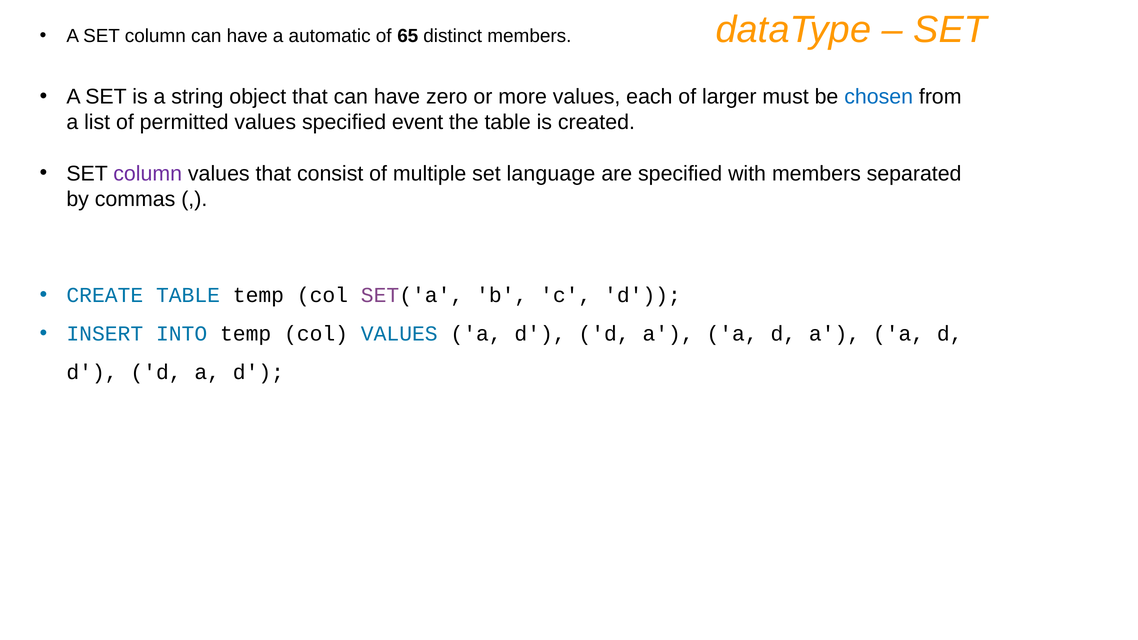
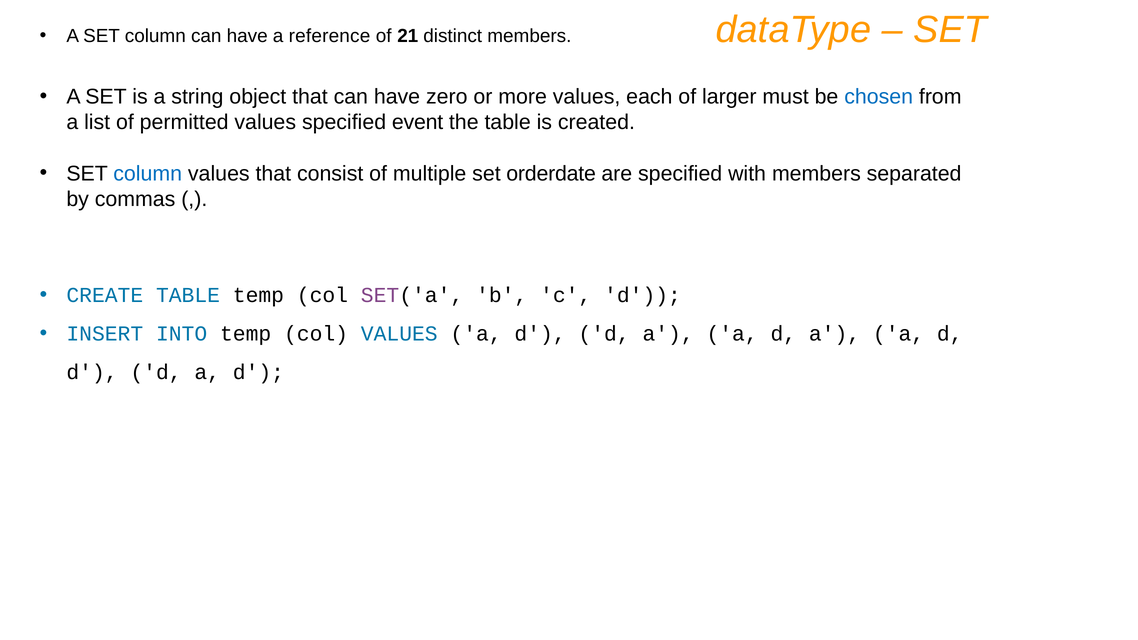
automatic: automatic -> reference
65: 65 -> 21
column at (148, 174) colour: purple -> blue
language: language -> orderdate
